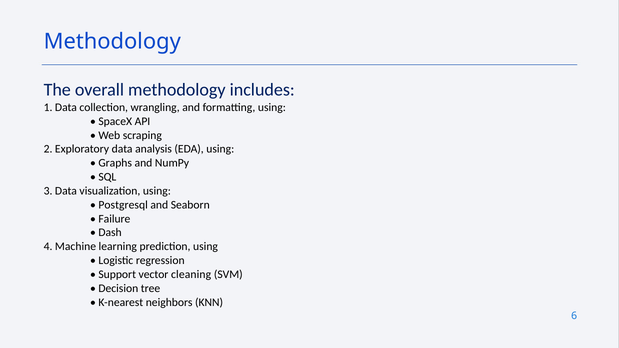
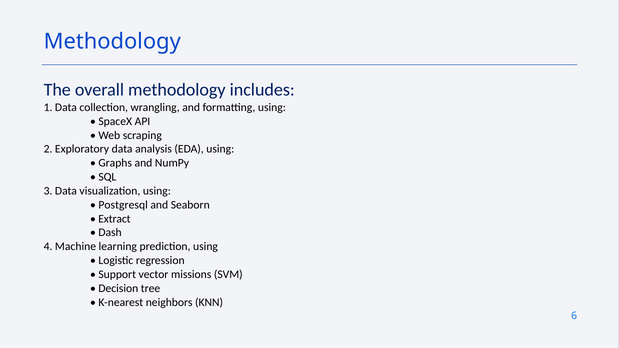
Failure: Failure -> Extract
cleaning: cleaning -> missions
